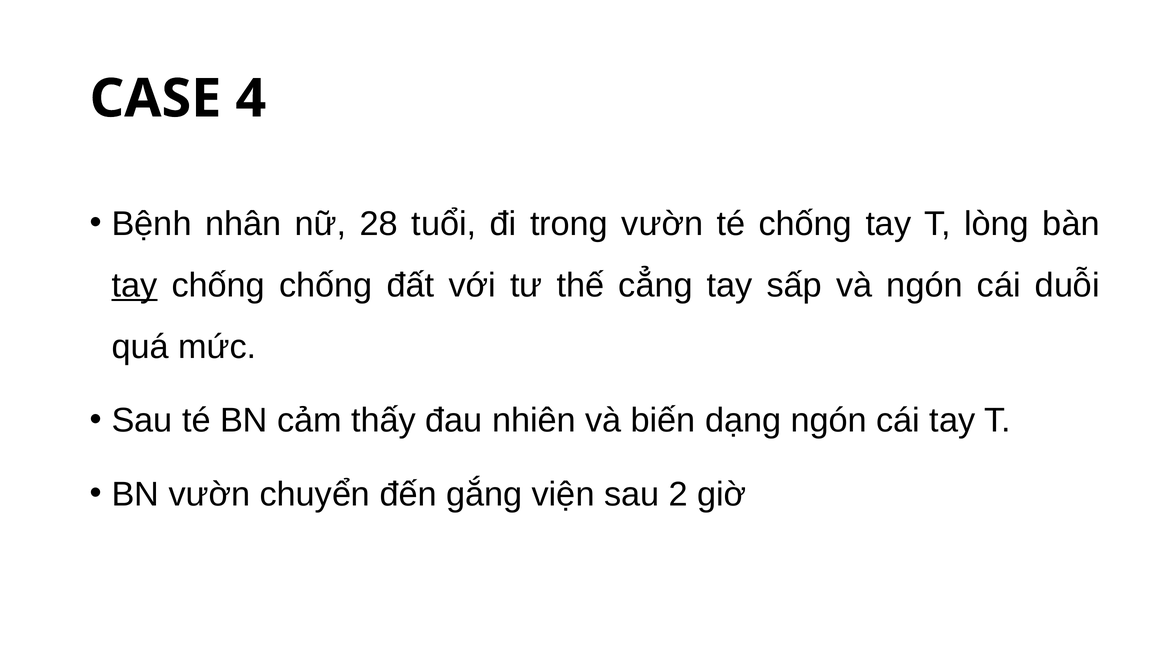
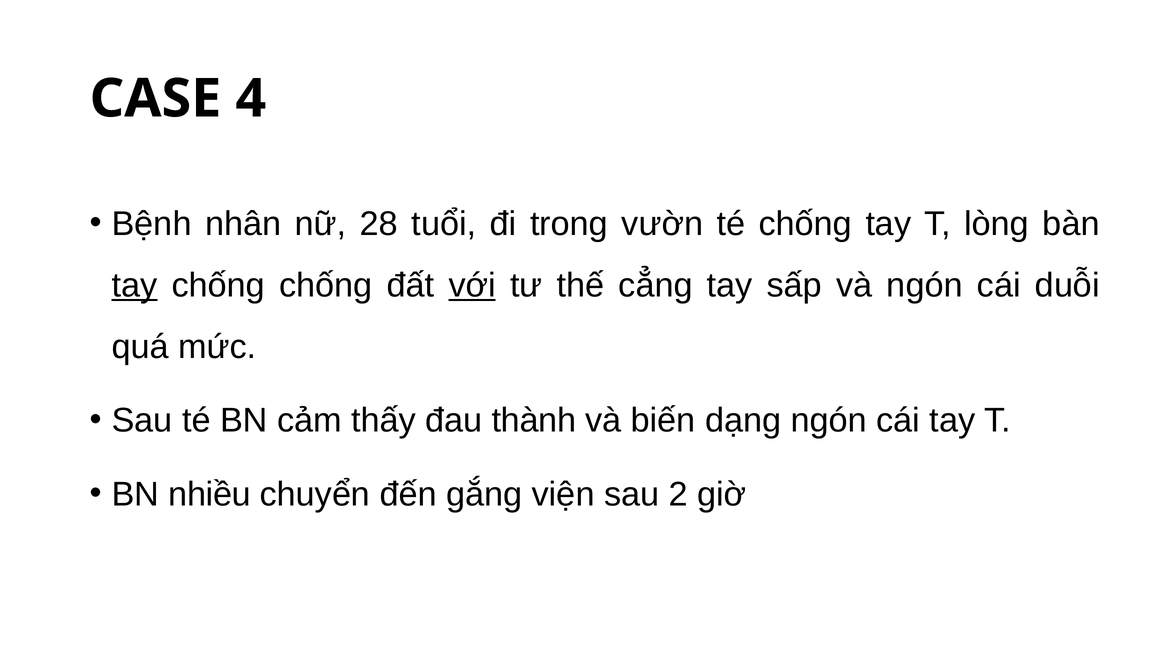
với underline: none -> present
nhiên: nhiên -> thành
BN vườn: vườn -> nhiều
